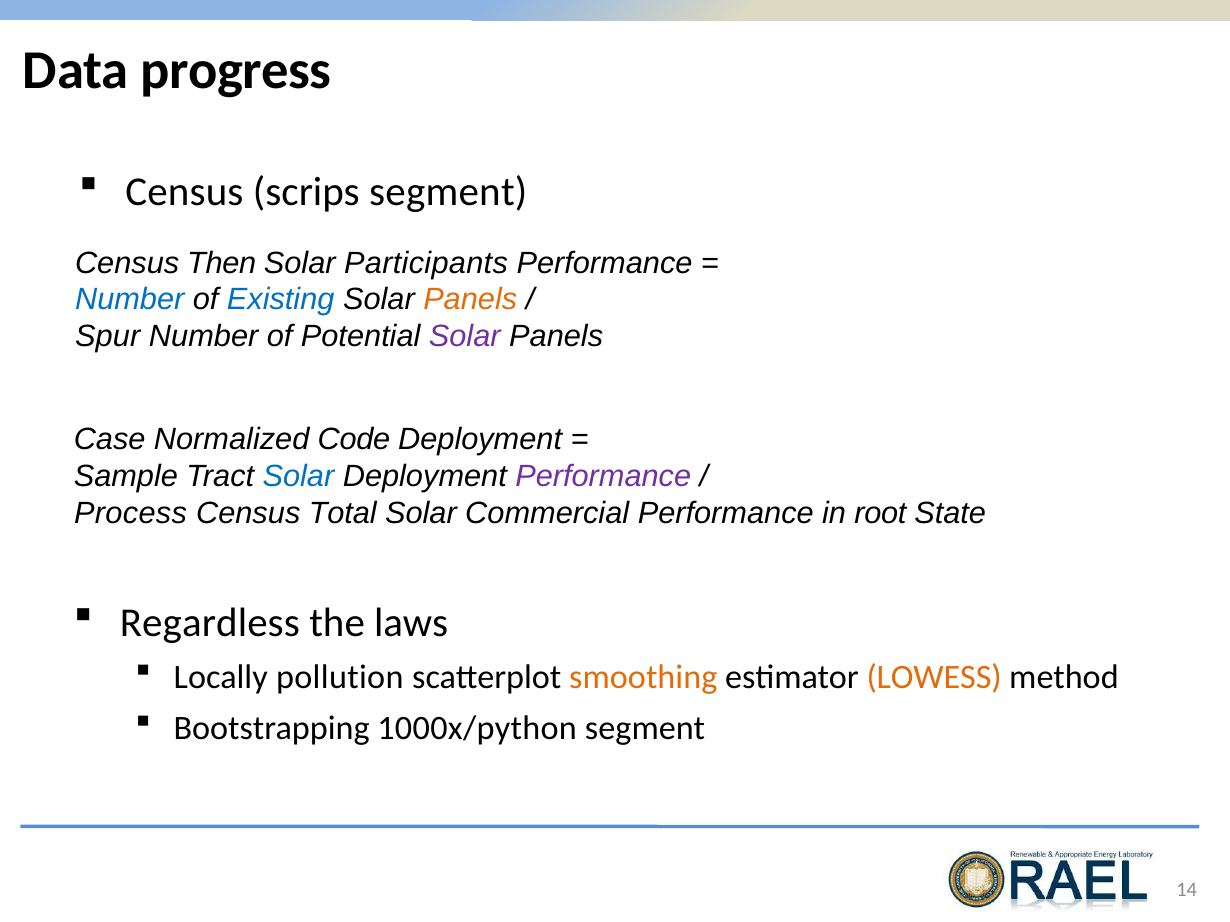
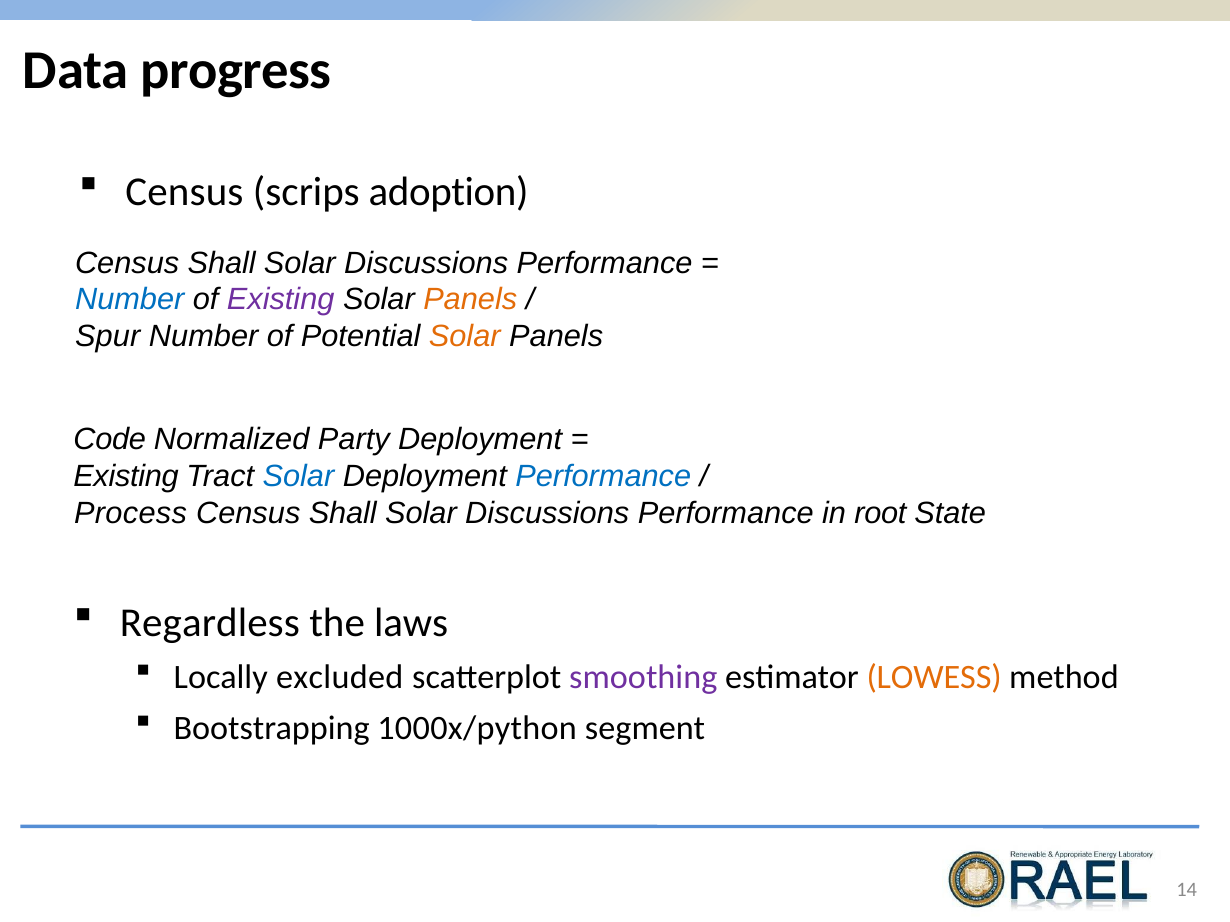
scrips segment: segment -> adoption
Then at (222, 263): Then -> Shall
Participants at (426, 263): Participants -> Discussions
Existing at (281, 300) colour: blue -> purple
Solar at (465, 337) colour: purple -> orange
Case: Case -> Code
Code: Code -> Party
Sample at (126, 477): Sample -> Existing
Performance at (603, 477) colour: purple -> blue
Total at (343, 514): Total -> Shall
Commercial at (547, 514): Commercial -> Discussions
pollution: pollution -> excluded
smoothing colour: orange -> purple
